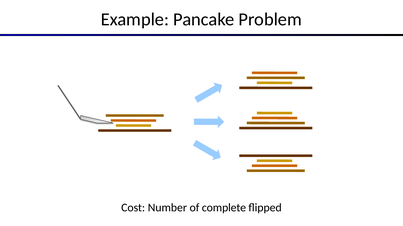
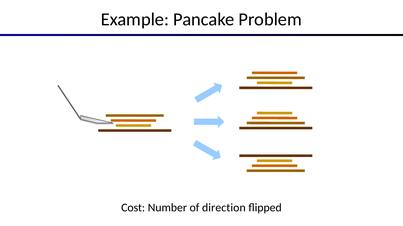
complete: complete -> direction
